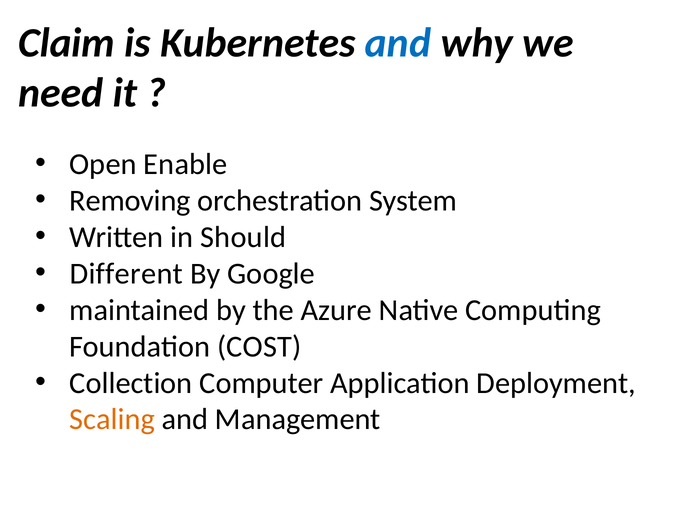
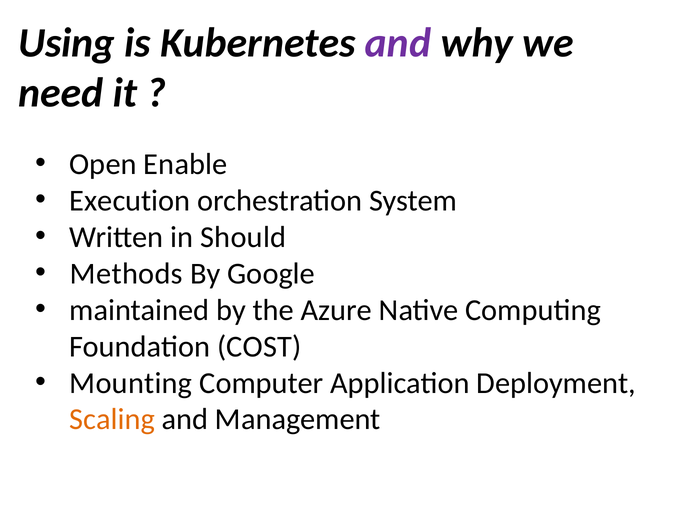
Claim: Claim -> Using
and at (398, 43) colour: blue -> purple
Removing: Removing -> Execution
Different: Different -> Methods
Collection: Collection -> Mounting
